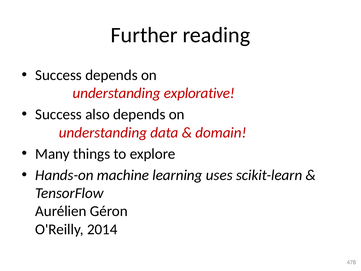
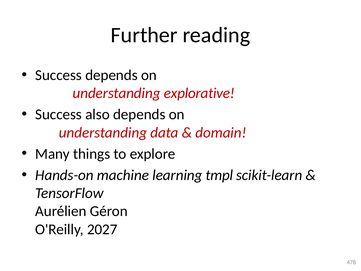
uses: uses -> tmpl
2014: 2014 -> 2027
